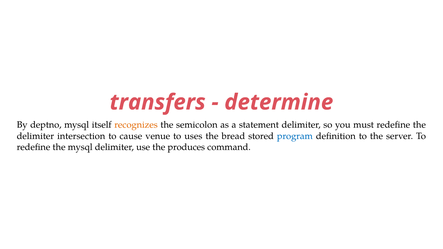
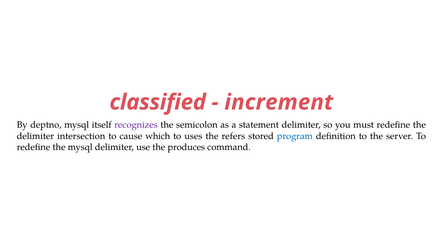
transfers: transfers -> classified
determine: determine -> increment
recognizes colour: orange -> purple
venue: venue -> which
bread: bread -> refers
